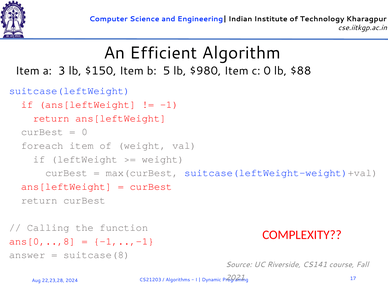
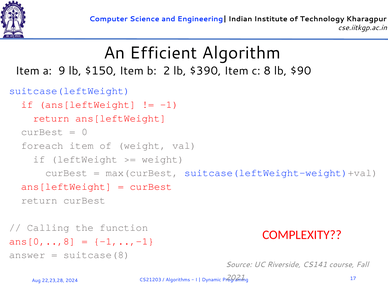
3: 3 -> 9
5: 5 -> 2
$980: $980 -> $390
c 0: 0 -> 8
$88: $88 -> $90
